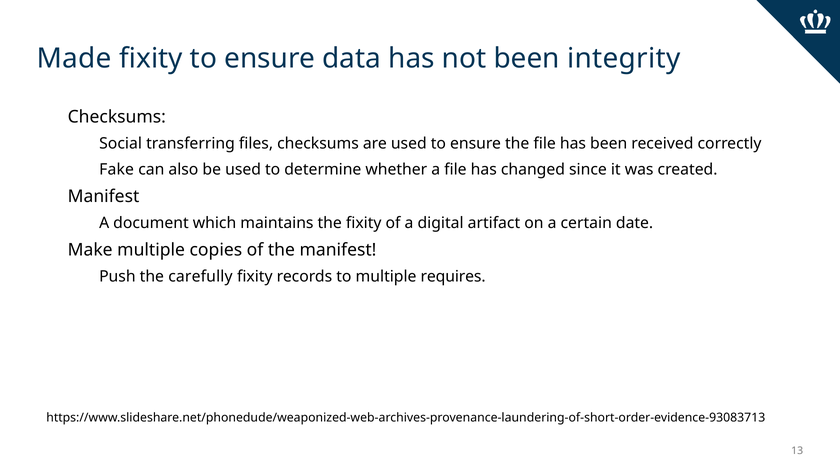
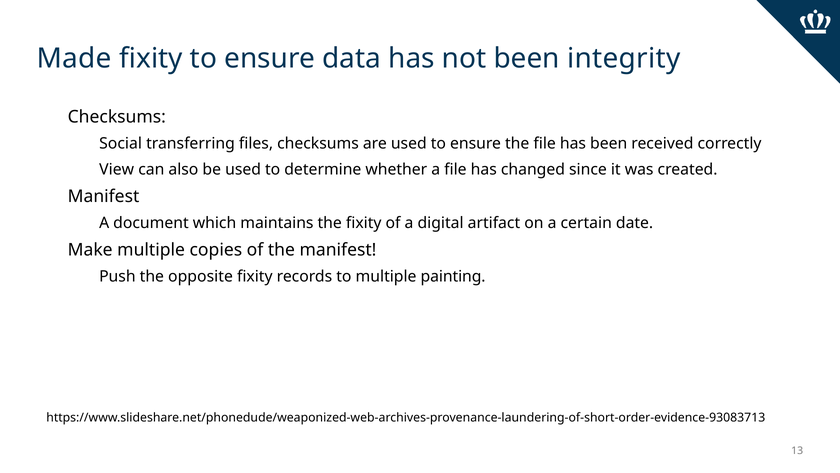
Fake: Fake -> View
carefully: carefully -> opposite
requires: requires -> painting
